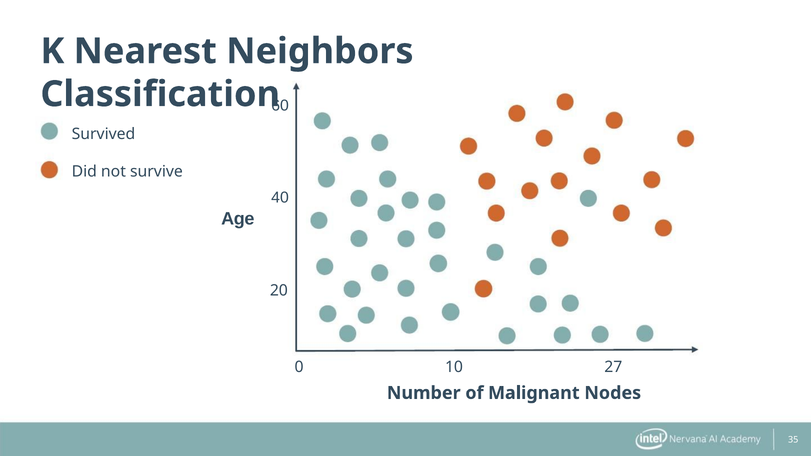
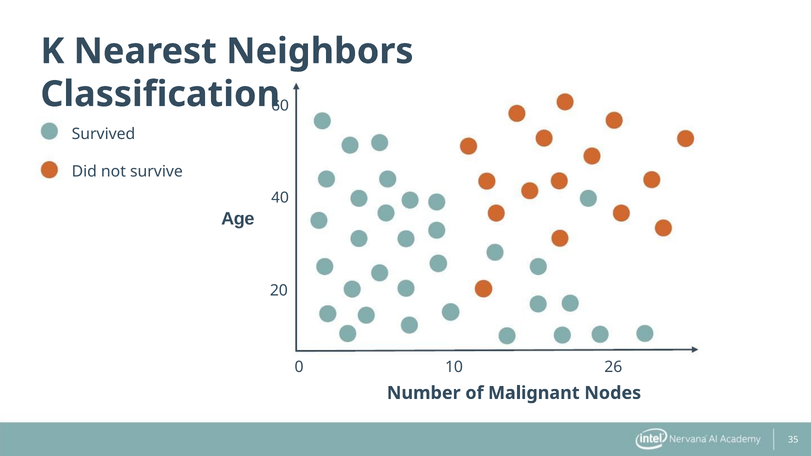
27: 27 -> 26
